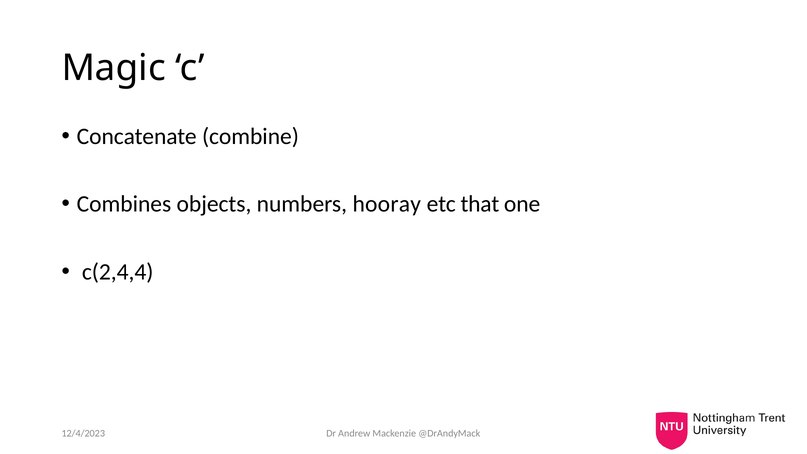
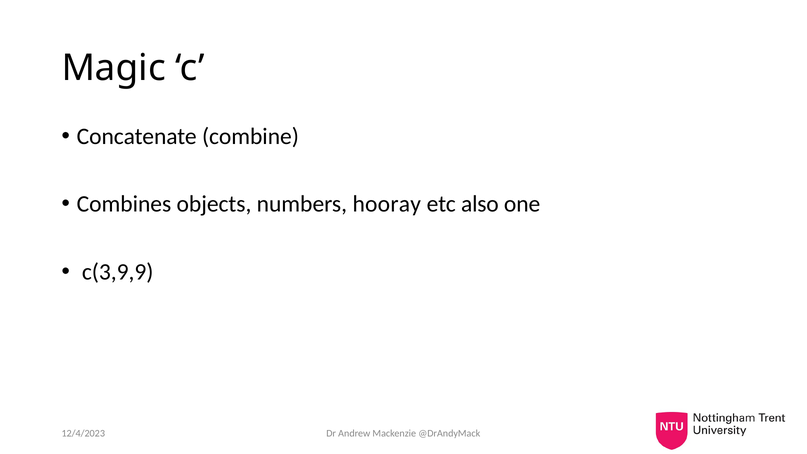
that: that -> also
c(2,4,4: c(2,4,4 -> c(3,9,9
